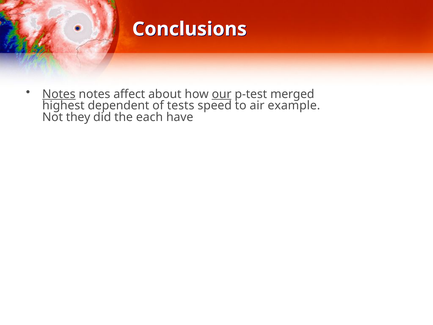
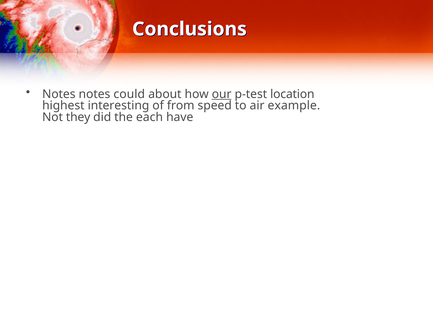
Notes at (59, 94) underline: present -> none
affect: affect -> could
merged: merged -> location
dependent: dependent -> interesting
tests: tests -> from
